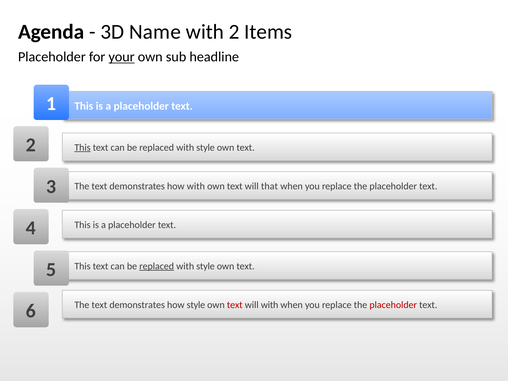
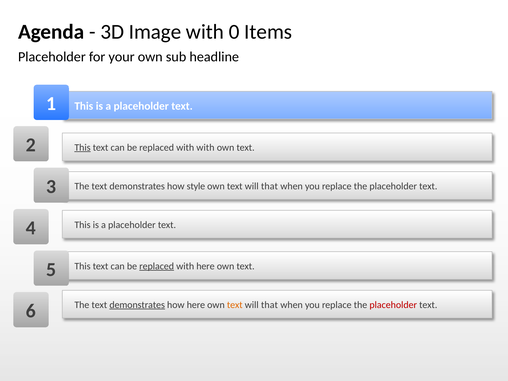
Name: Name -> Image
with 2: 2 -> 0
your underline: present -> none
style at (206, 148): style -> with
how with: with -> style
style at (206, 266): style -> here
demonstrates at (137, 305) underline: none -> present
how style: style -> here
text at (235, 305) colour: red -> orange
with at (270, 305): with -> that
